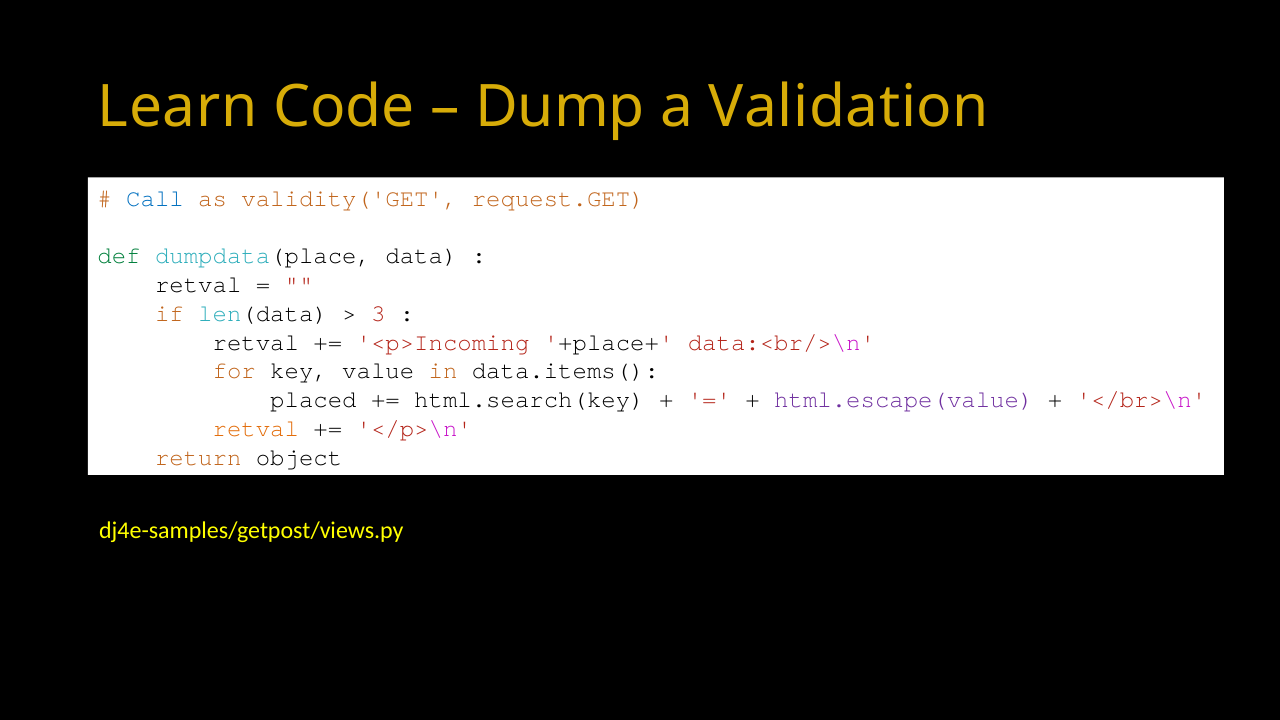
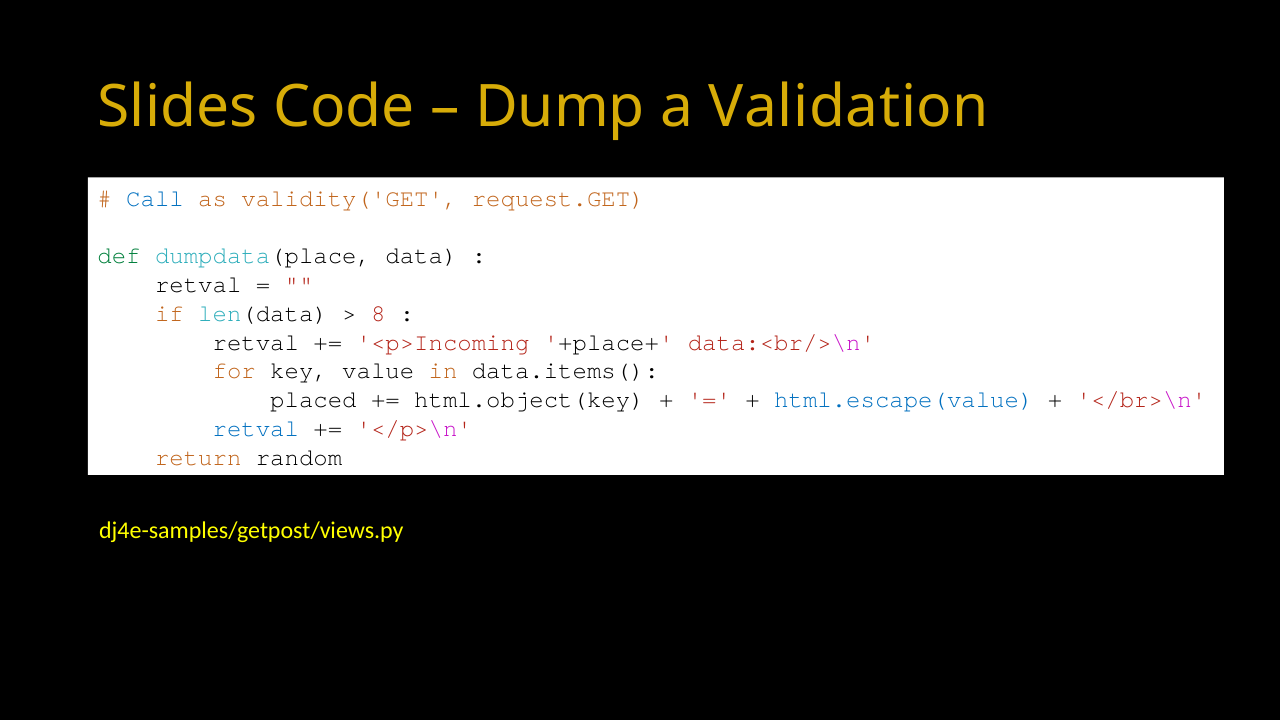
Learn: Learn -> Slides
3: 3 -> 8
html.search(key: html.search(key -> html.object(key
html.escape(value colour: purple -> blue
retval at (256, 429) colour: orange -> blue
object: object -> random
